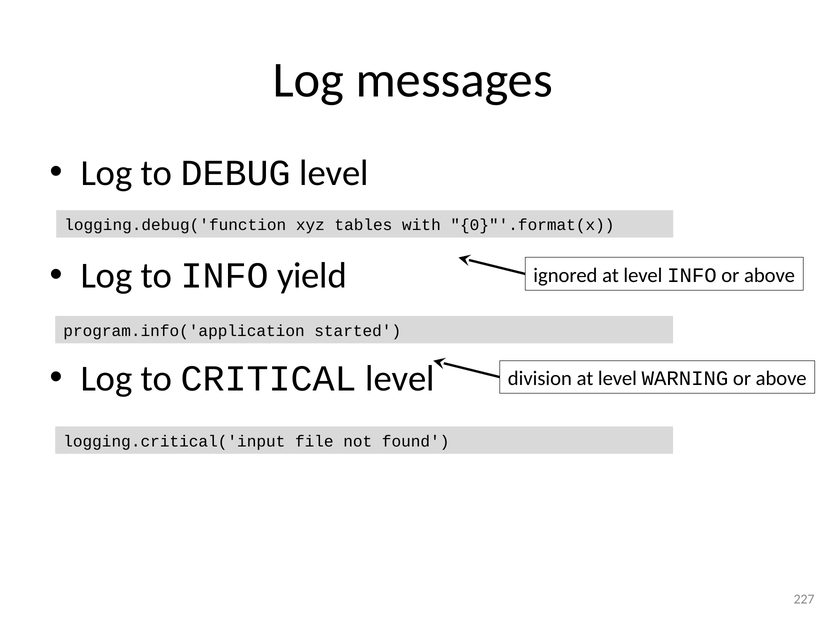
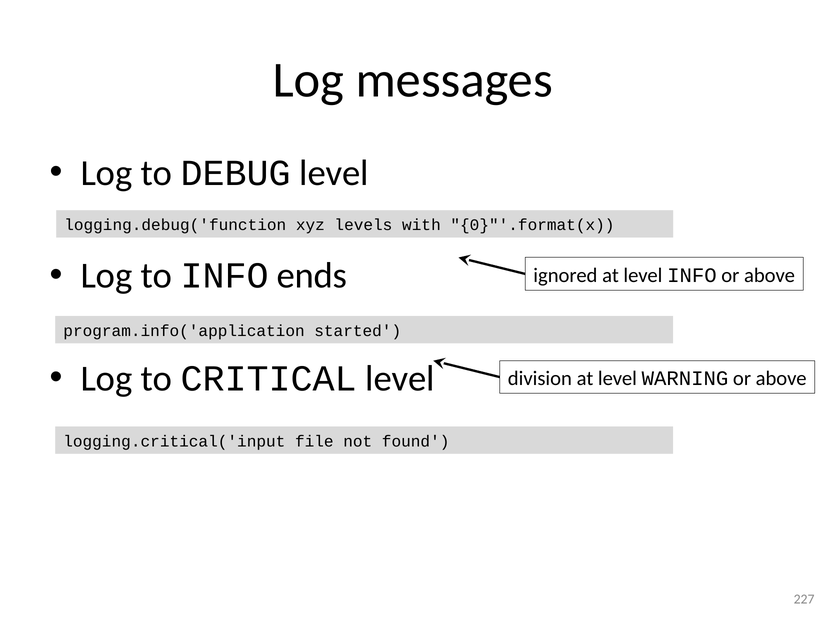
tables: tables -> levels
yield: yield -> ends
